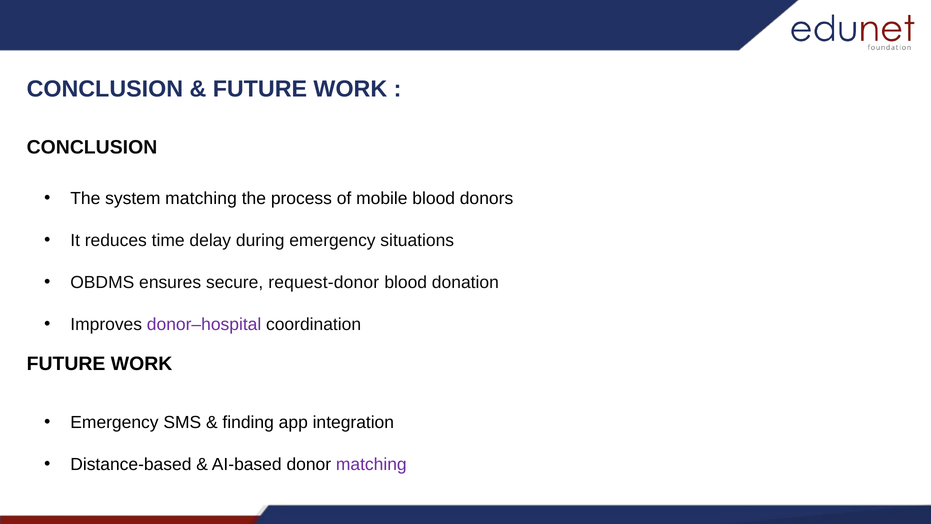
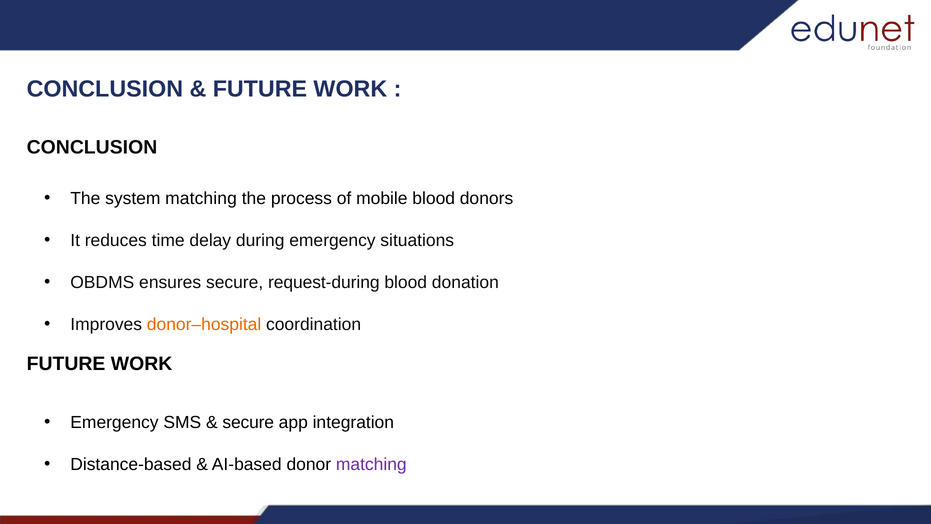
request-donor: request-donor -> request-during
donor–hospital colour: purple -> orange
finding at (248, 422): finding -> secure
